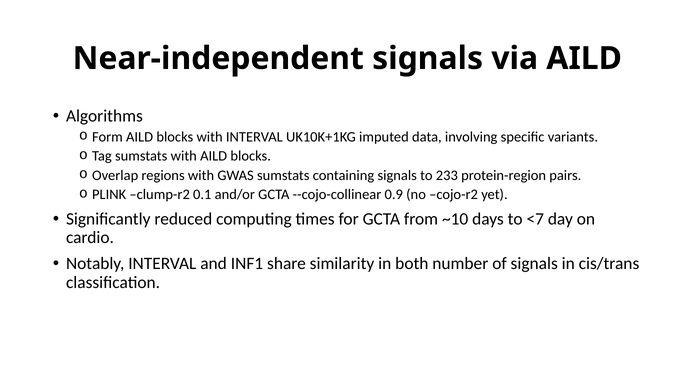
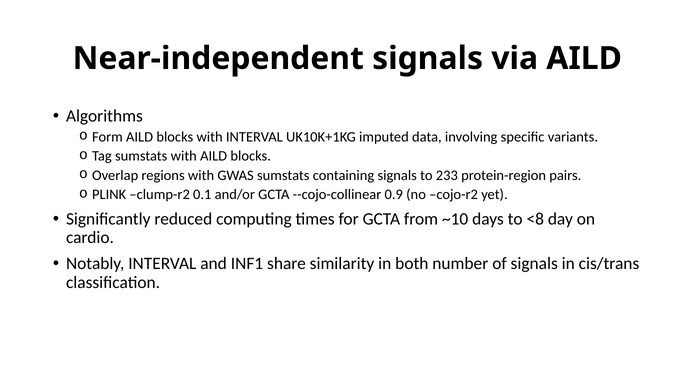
<7: <7 -> <8
